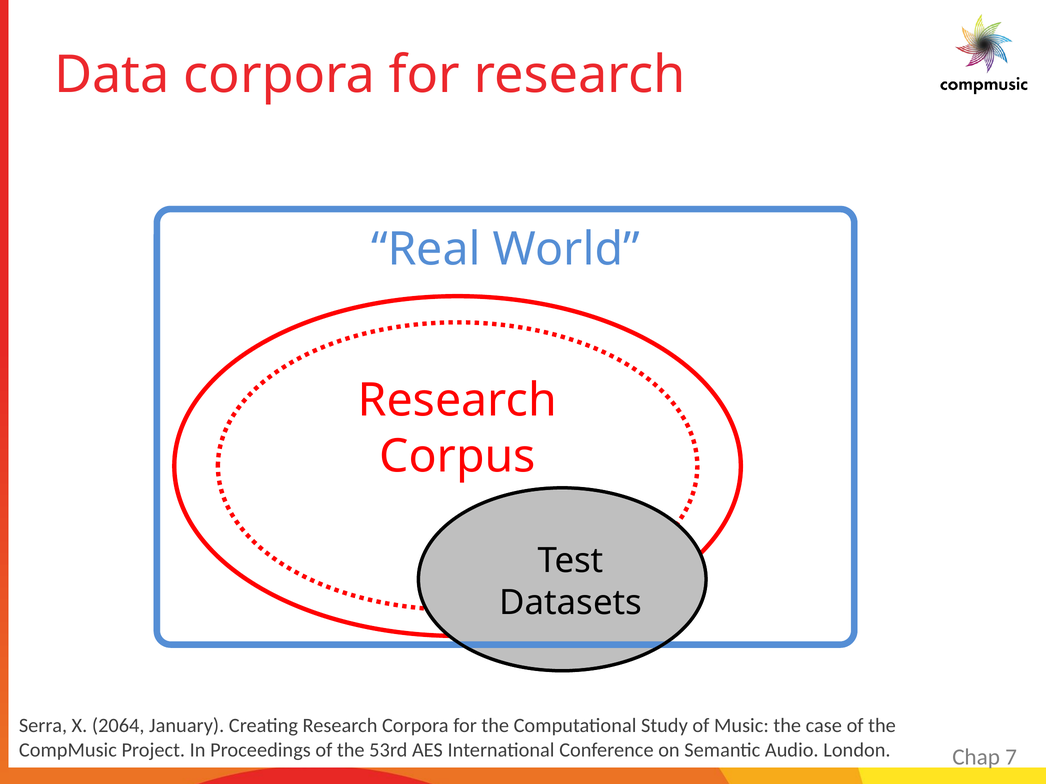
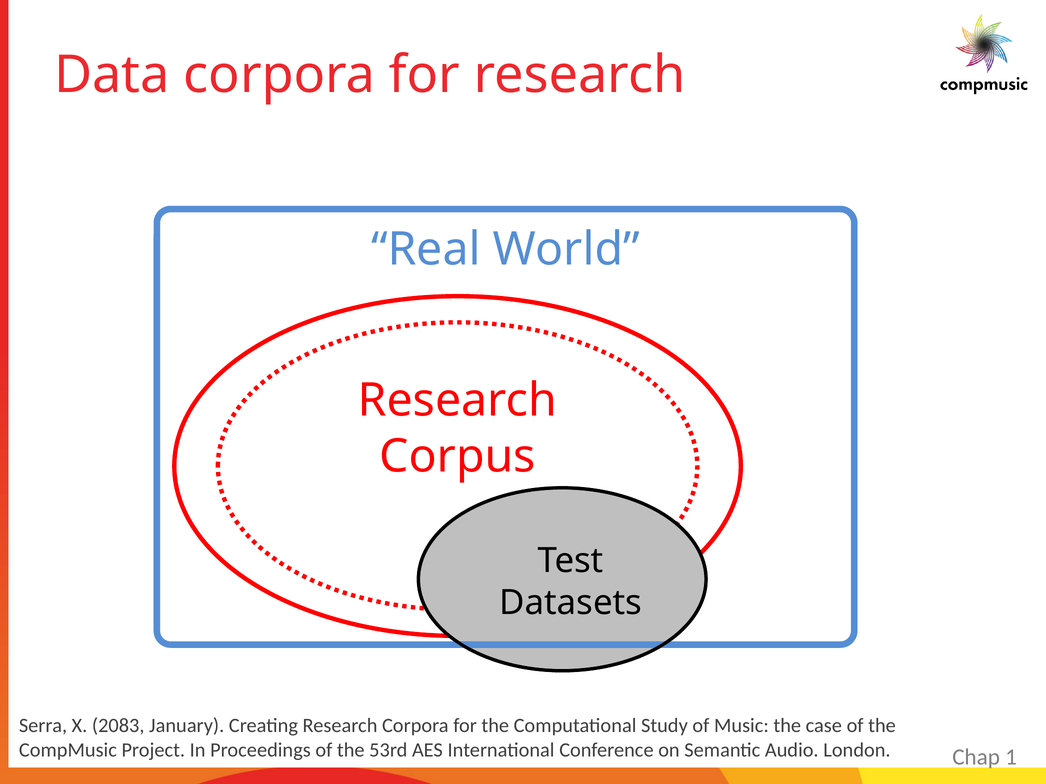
2064: 2064 -> 2083
7: 7 -> 1
